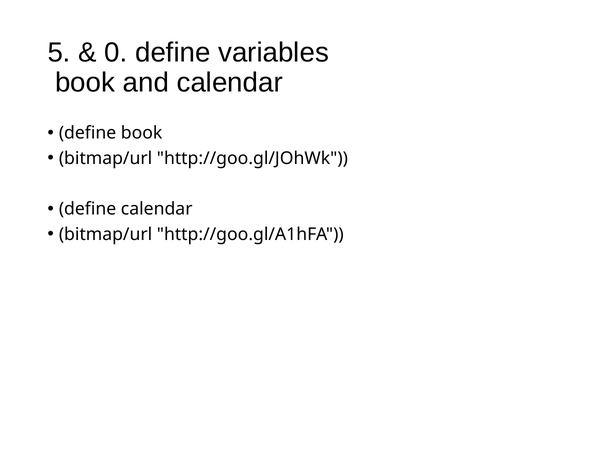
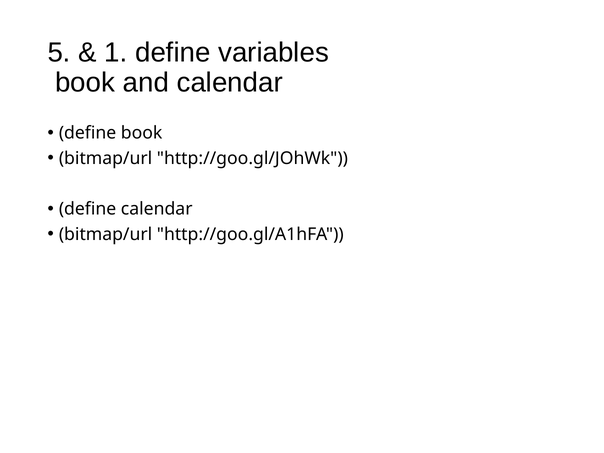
0: 0 -> 1
